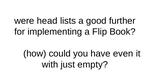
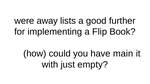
head: head -> away
even: even -> main
